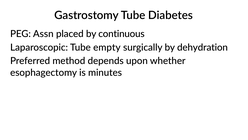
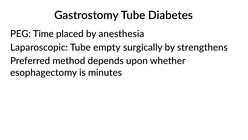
Assn: Assn -> Time
continuous: continuous -> anesthesia
dehydration: dehydration -> strengthens
